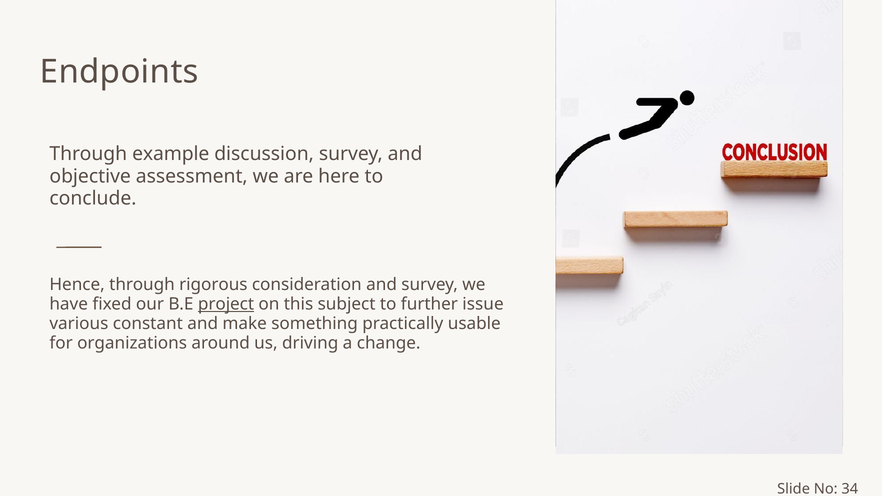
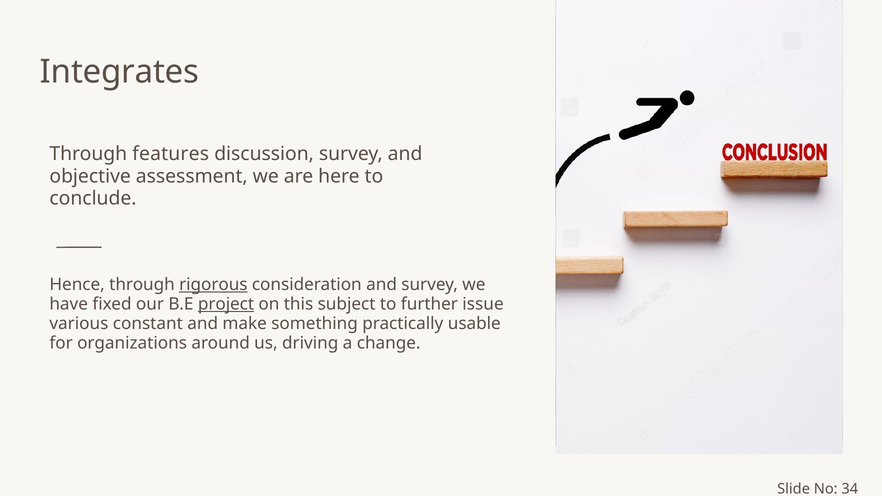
Endpoints: Endpoints -> Integrates
example: example -> features
rigorous underline: none -> present
